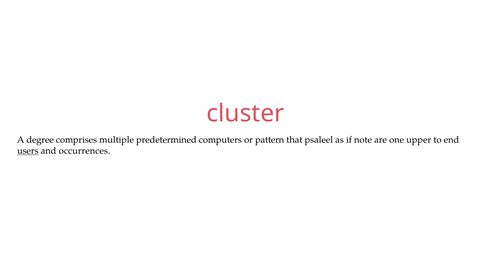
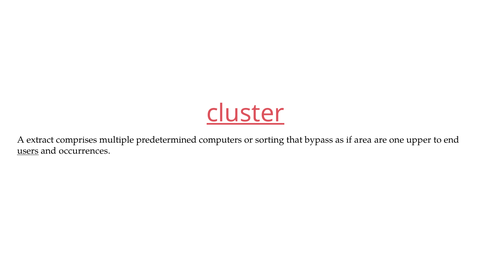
cluster underline: none -> present
degree: degree -> extract
pattern: pattern -> sorting
psaleel: psaleel -> bypass
note: note -> area
